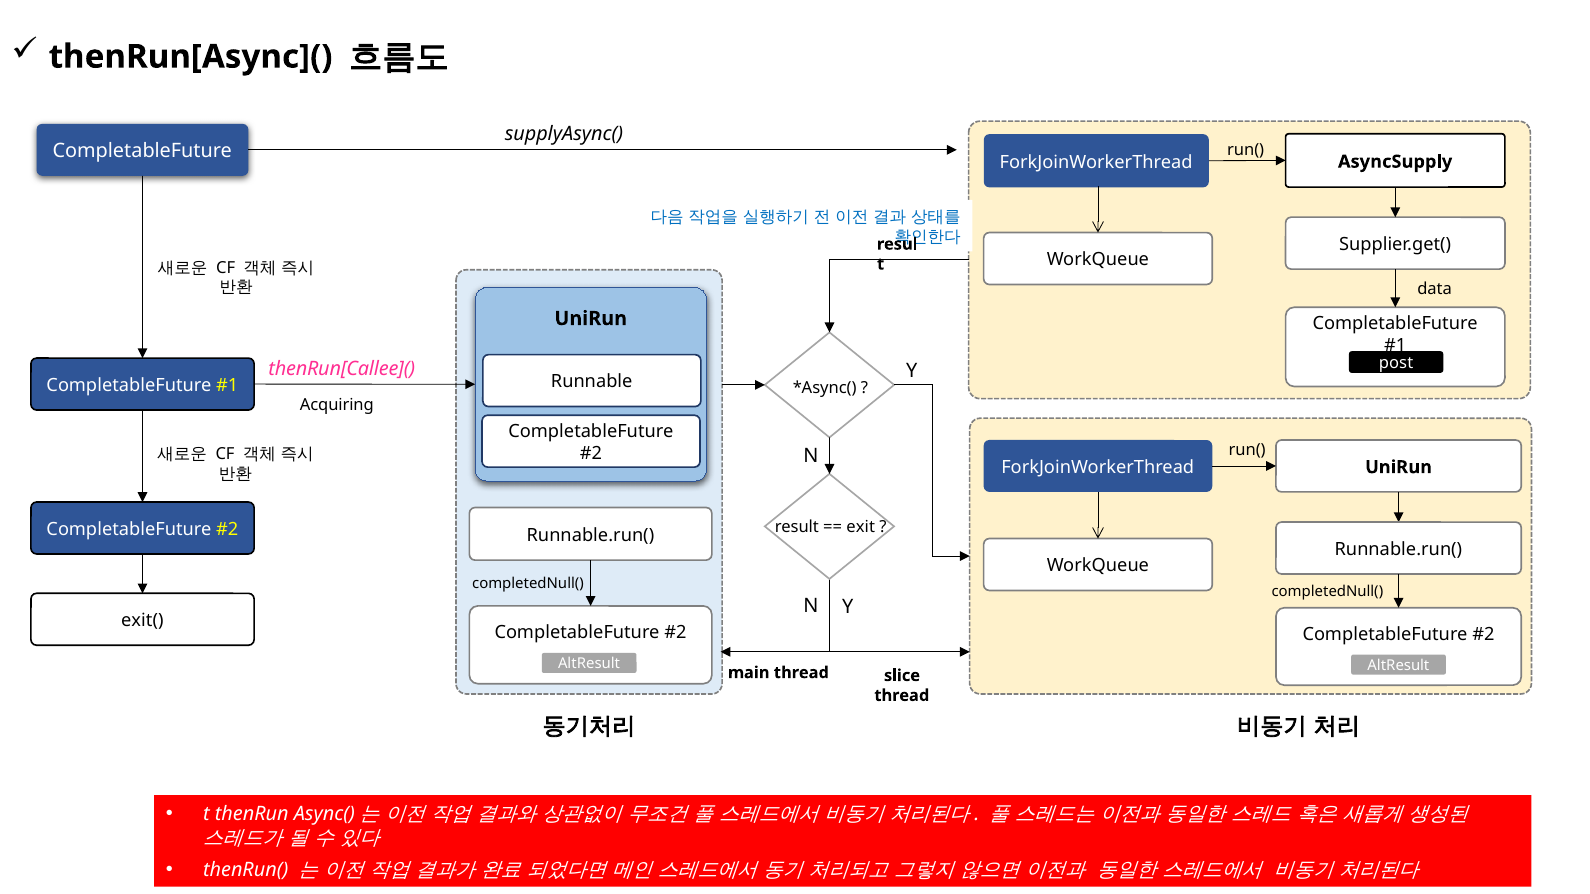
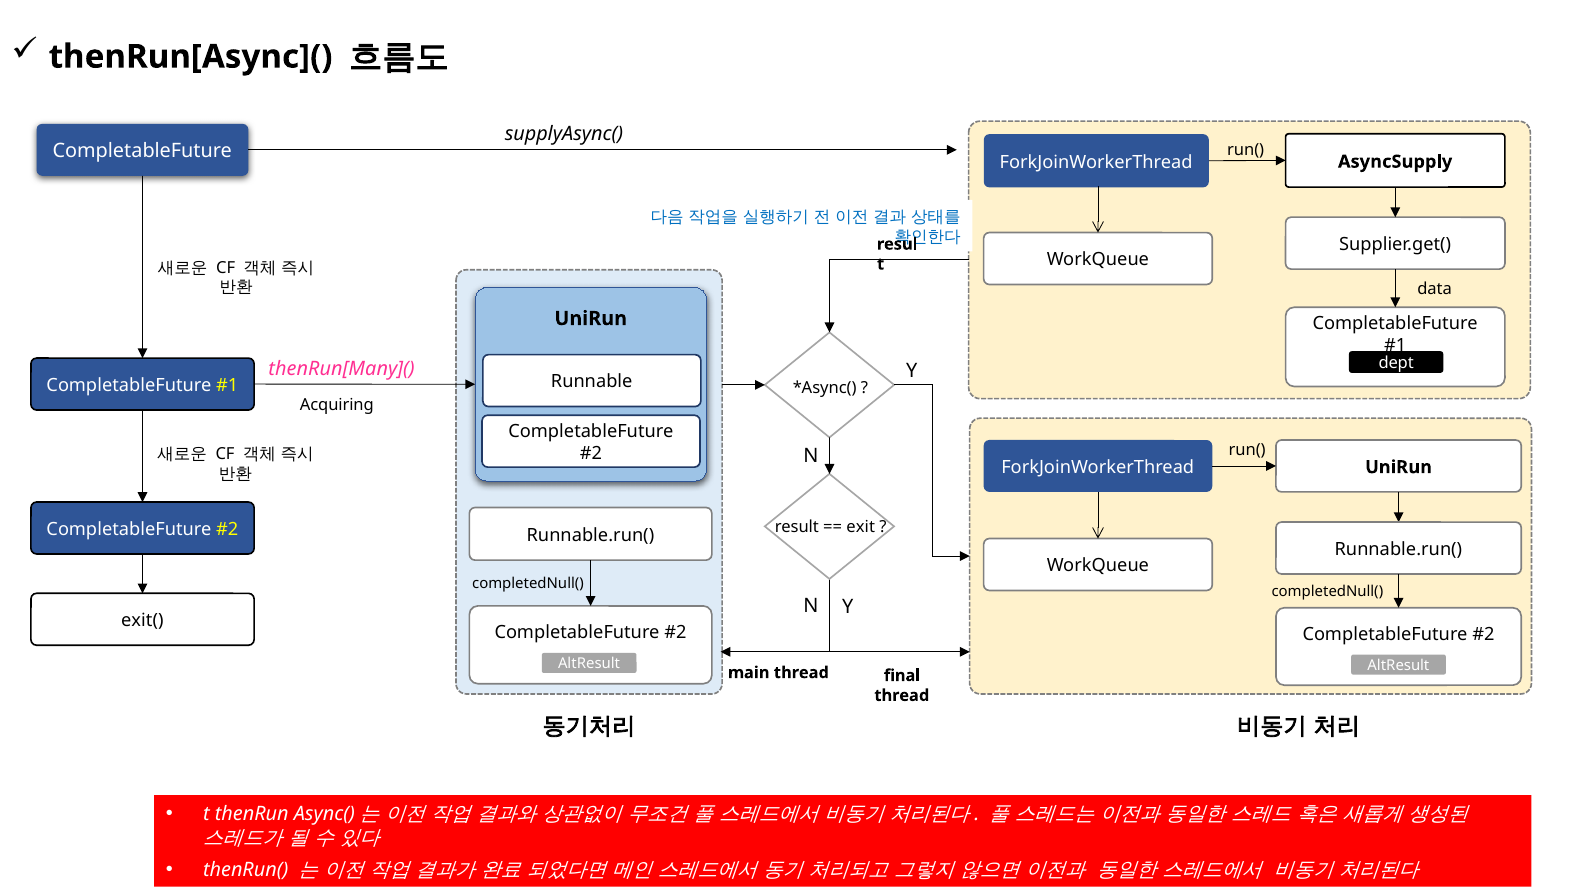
post: post -> dept
thenRun[Callee](: thenRun[Callee]( -> thenRun[Many](
slice: slice -> final
